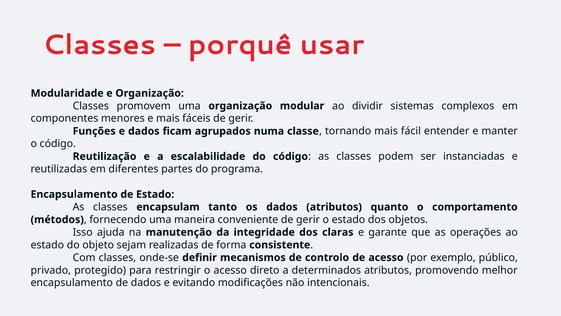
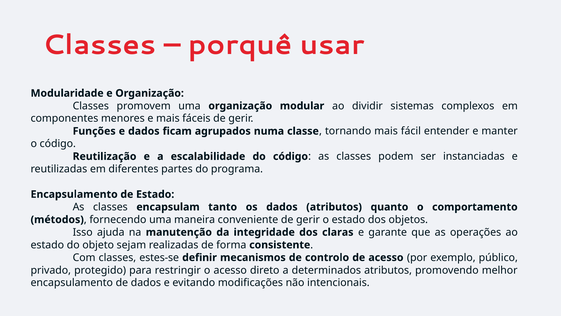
onde-se: onde-se -> estes-se
